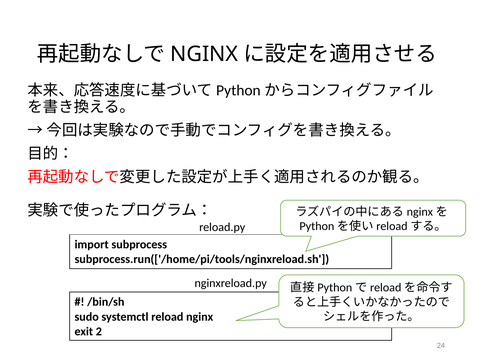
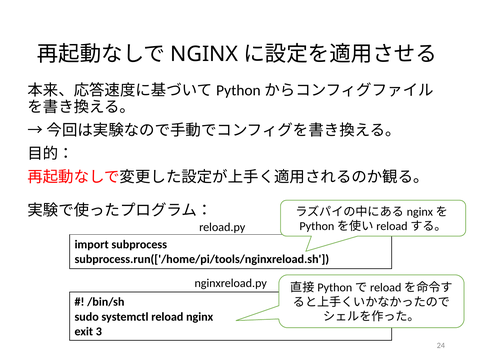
2: 2 -> 3
